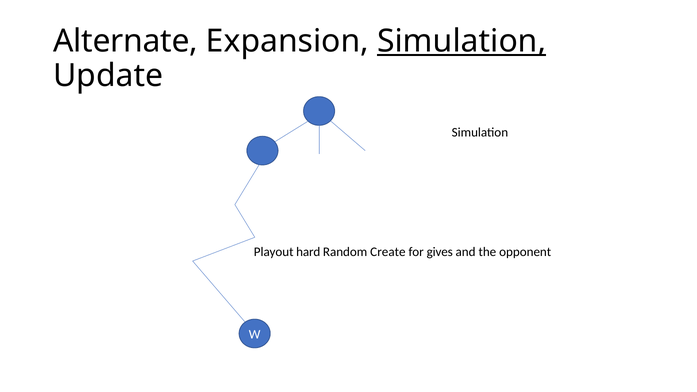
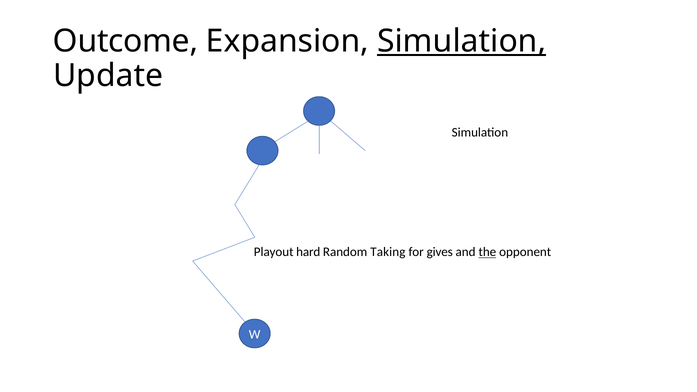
Alternate: Alternate -> Outcome
Create: Create -> Taking
the underline: none -> present
